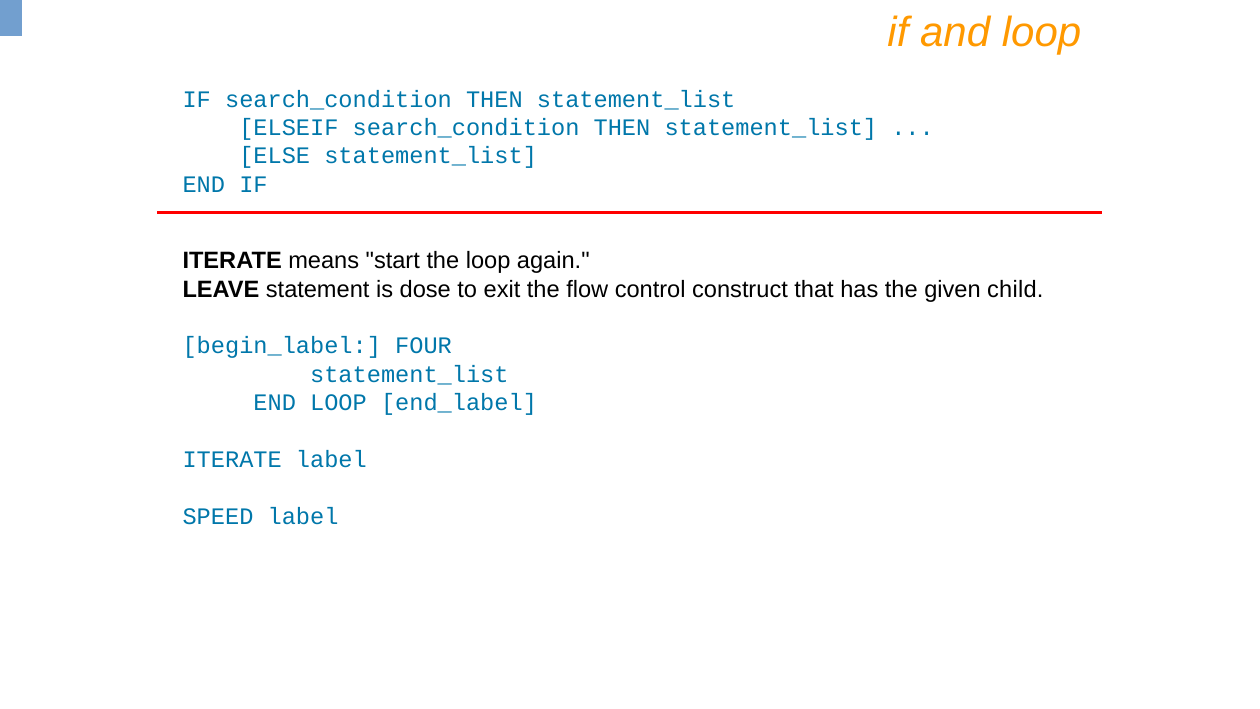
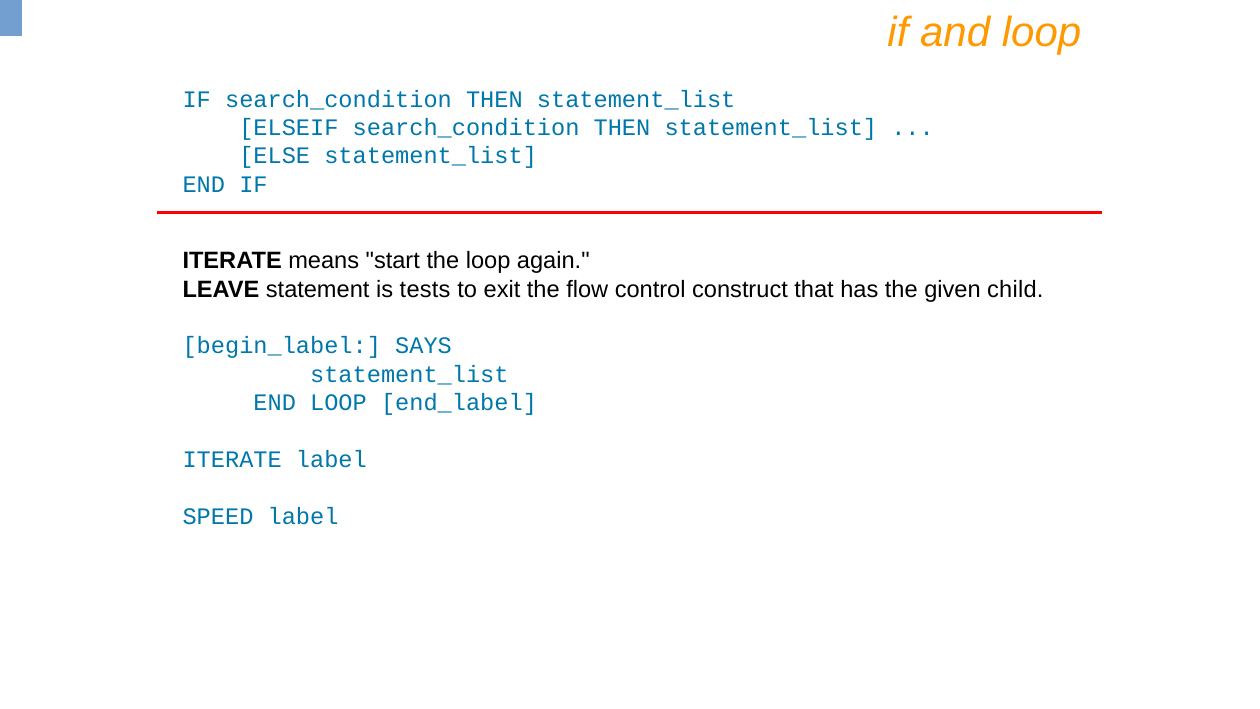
dose: dose -> tests
FOUR: FOUR -> SAYS
